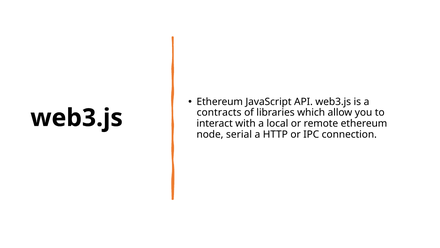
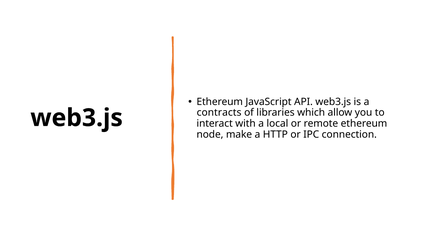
serial: serial -> make
